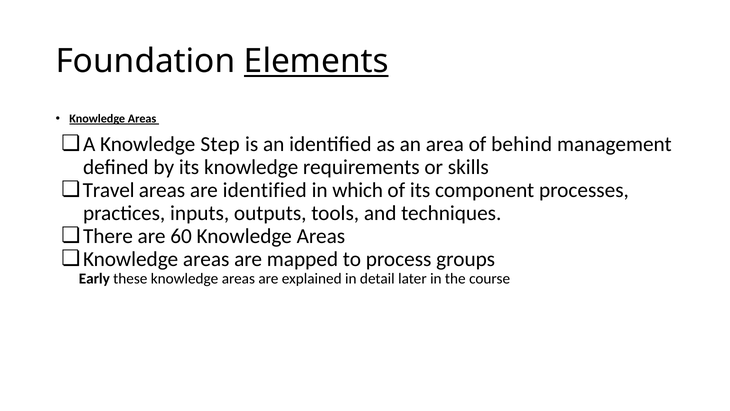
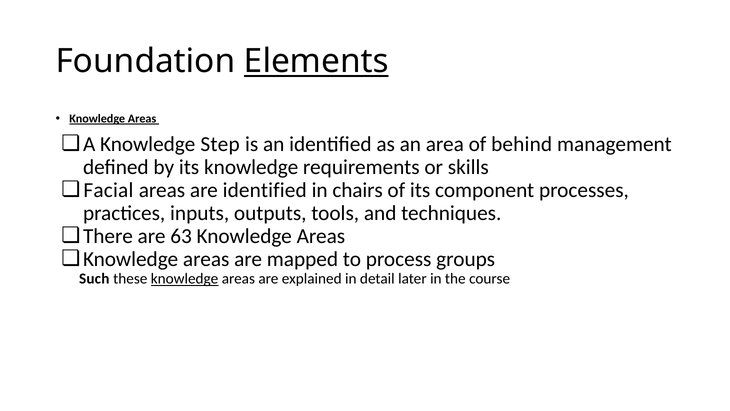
Travel: Travel -> Facial
which: which -> chairs
60: 60 -> 63
Early: Early -> Such
knowledge at (185, 279) underline: none -> present
